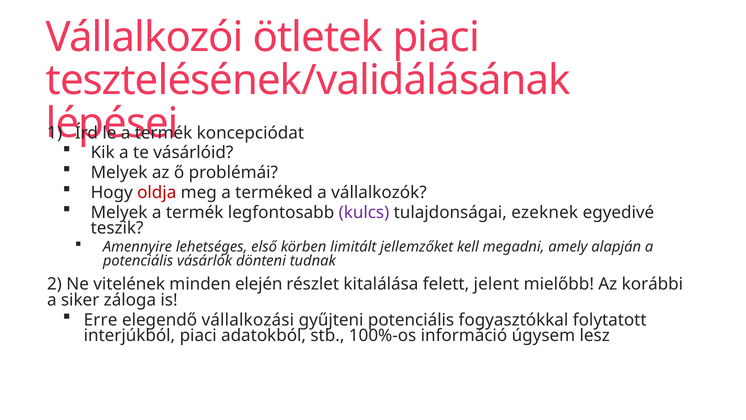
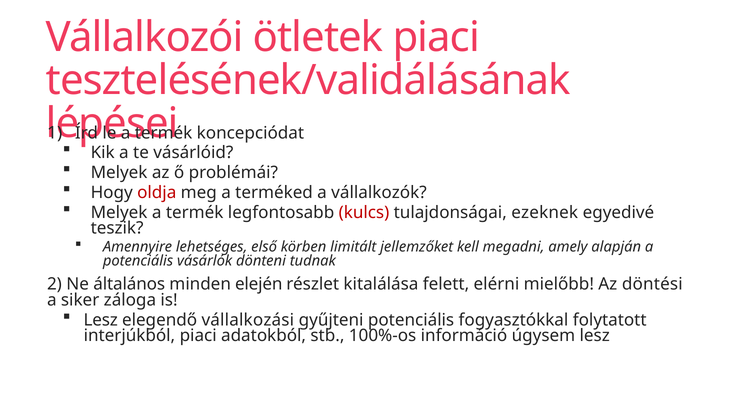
kulcs colour: purple -> red
vitelének: vitelének -> általános
jelent: jelent -> elérni
korábbi: korábbi -> döntési
Erre at (101, 320): Erre -> Lesz
